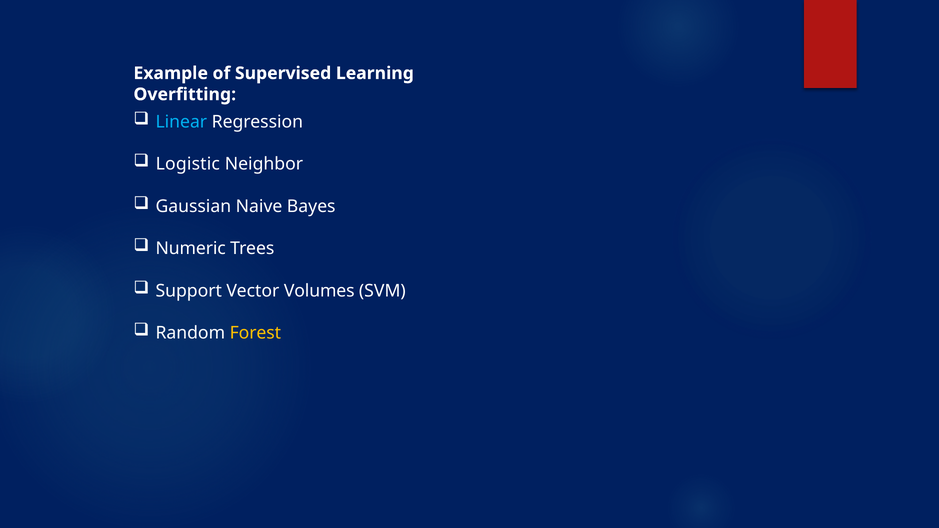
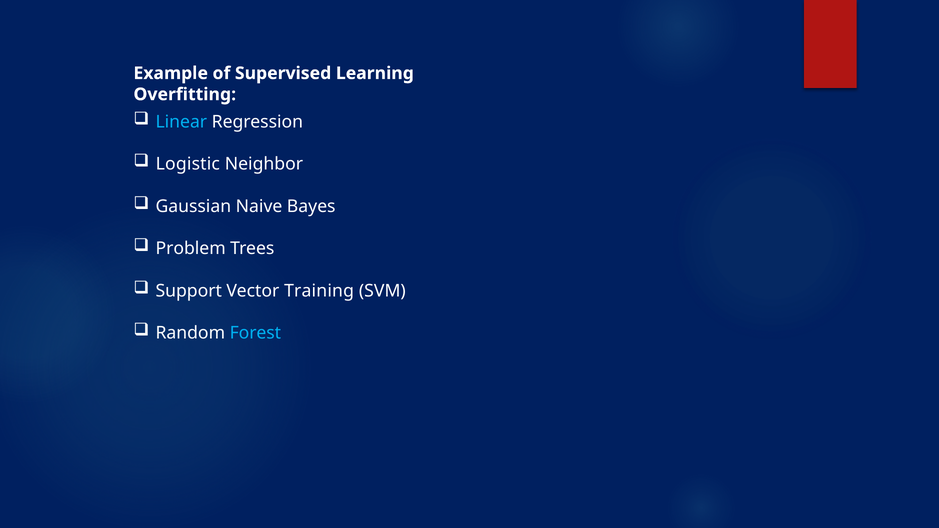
Numeric: Numeric -> Problem
Volumes: Volumes -> Training
Forest colour: yellow -> light blue
